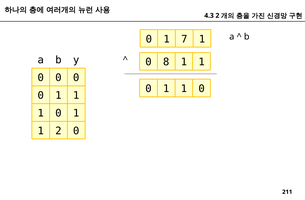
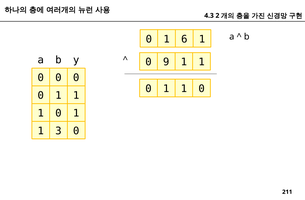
7: 7 -> 6
8: 8 -> 9
1 2: 2 -> 3
